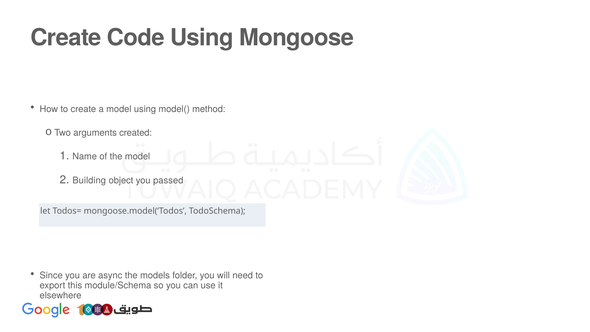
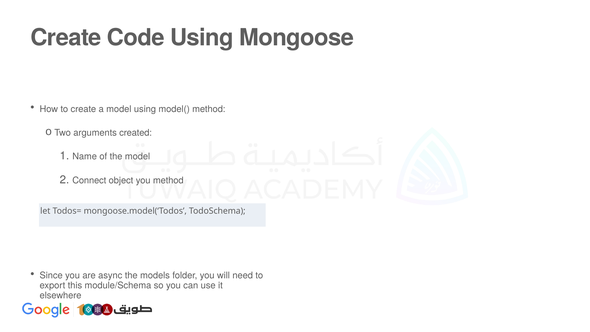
Building: Building -> Connect
you passed: passed -> method
